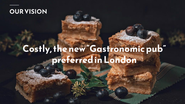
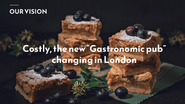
preferred: preferred -> changing
